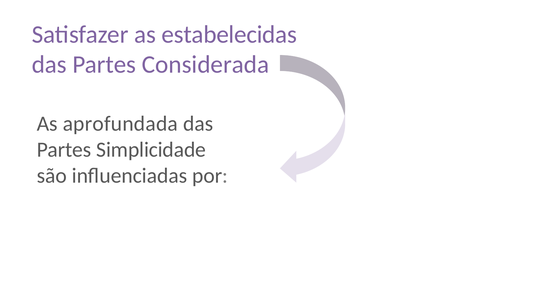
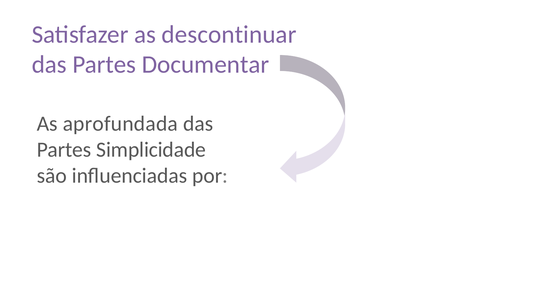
estabelecidas: estabelecidas -> descontinuar
Considerada: Considerada -> Documentar
